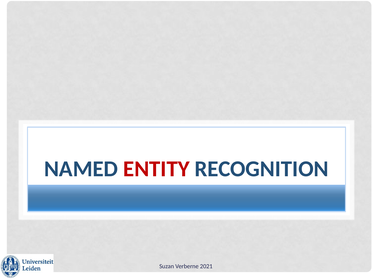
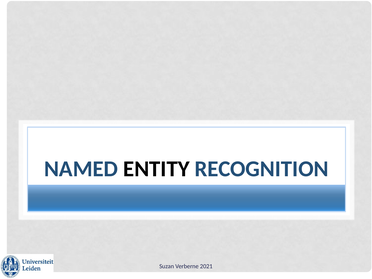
ENTITY colour: red -> black
